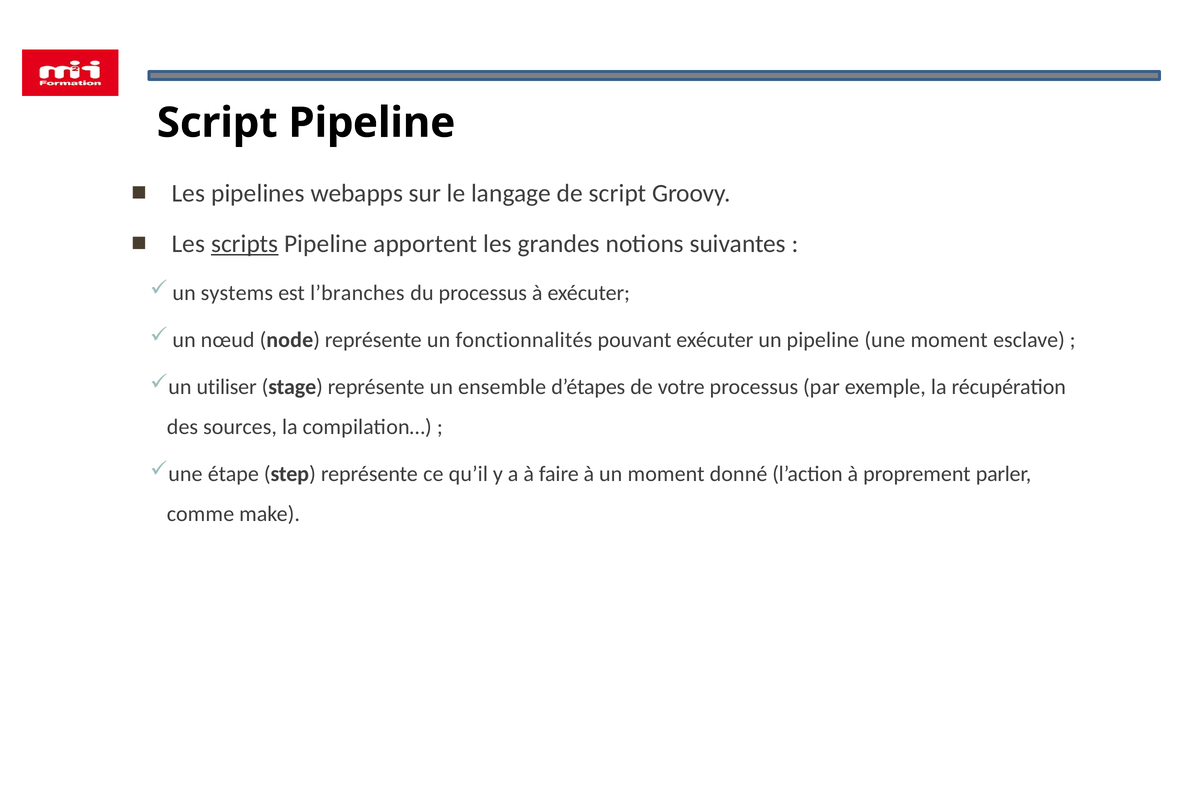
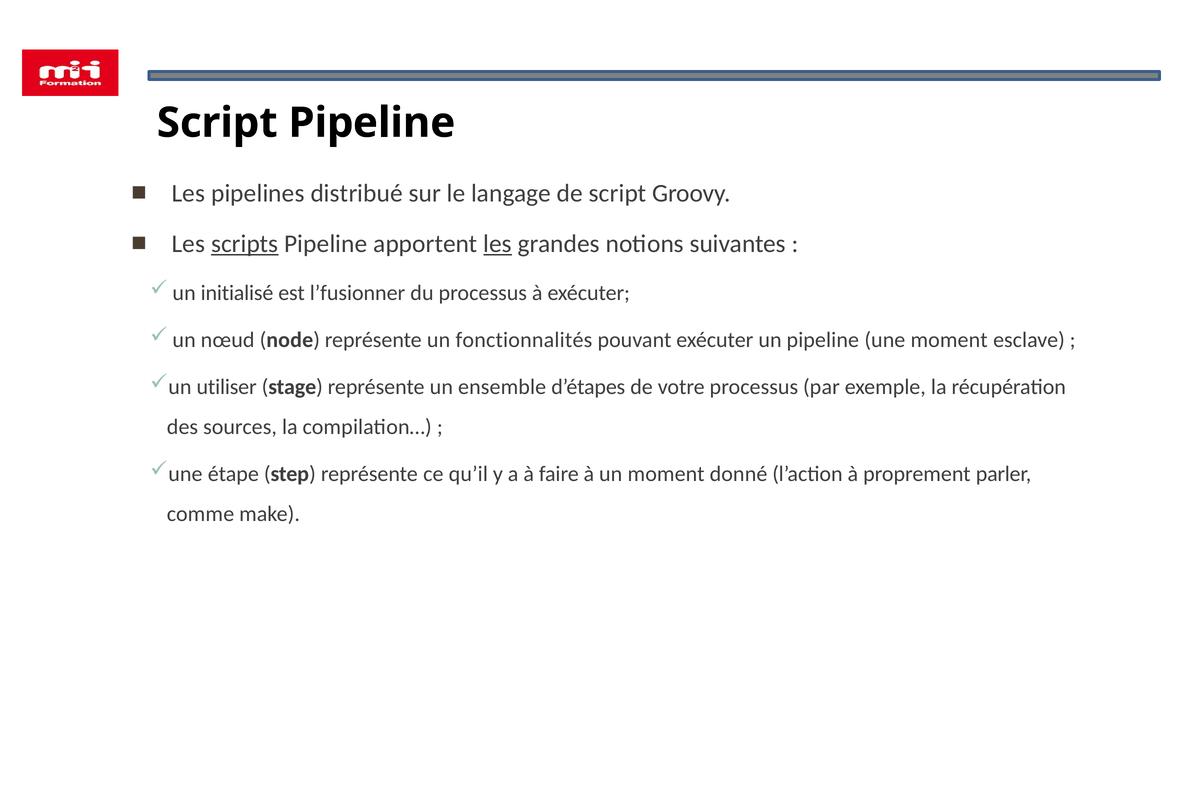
webapps: webapps -> distribué
les at (498, 244) underline: none -> present
systems: systems -> initialisé
l’branches: l’branches -> l’fusionner
